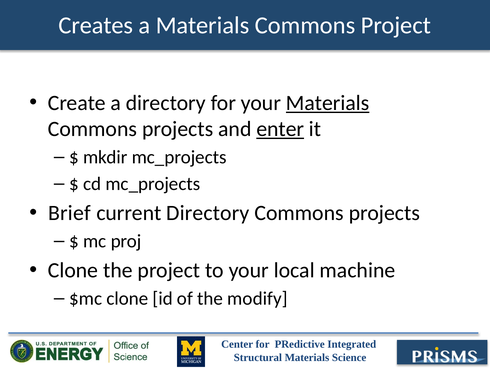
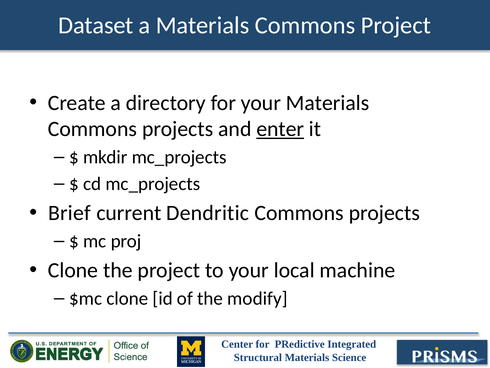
Creates: Creates -> Dataset
Materials at (328, 103) underline: present -> none
current Directory: Directory -> Dendritic
